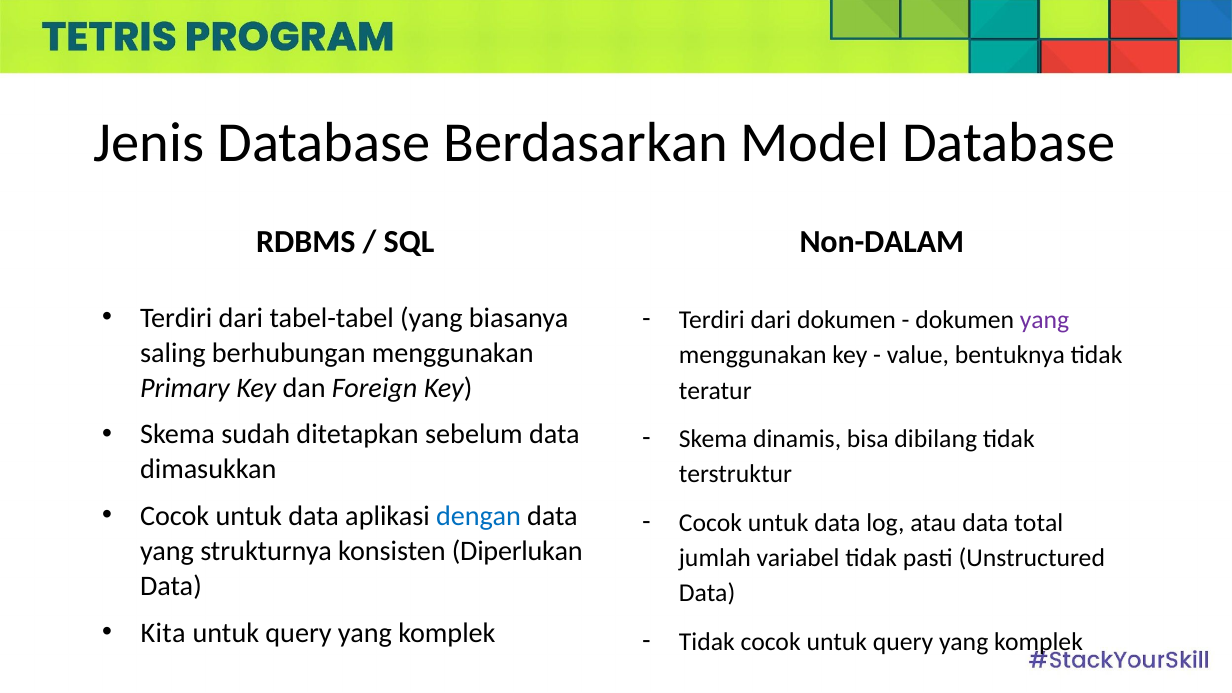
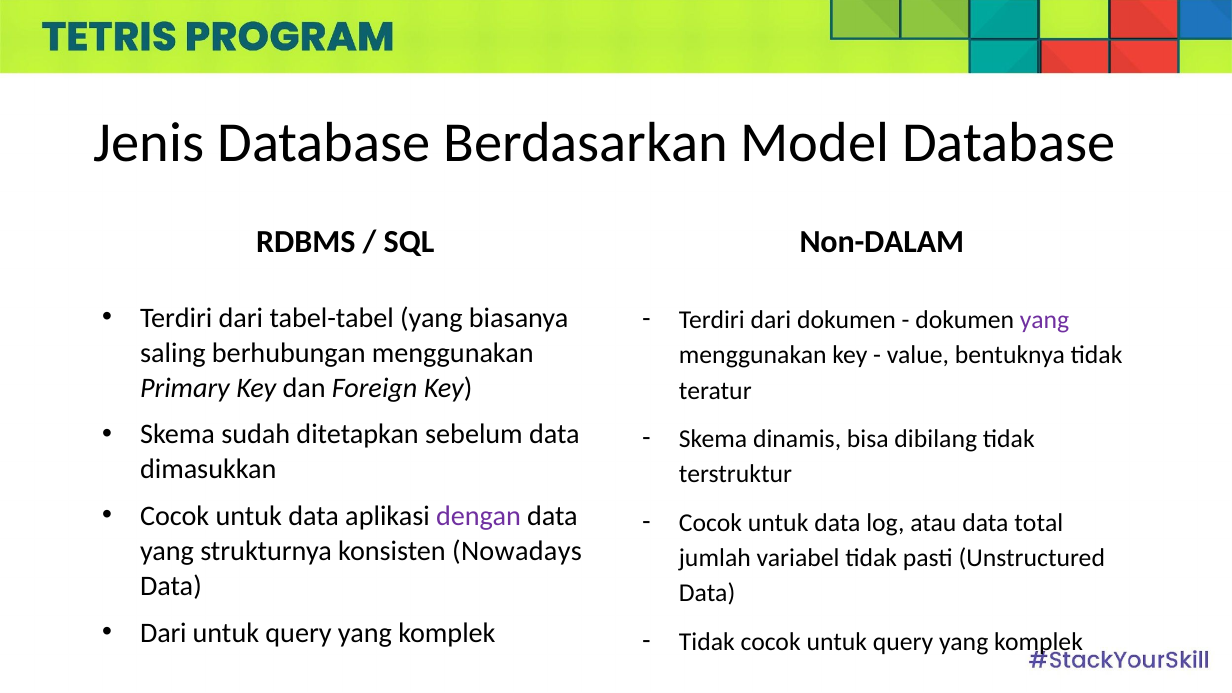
dengan colour: blue -> purple
Diperlukan: Diperlukan -> Nowadays
Kita at (163, 633): Kita -> Dari
